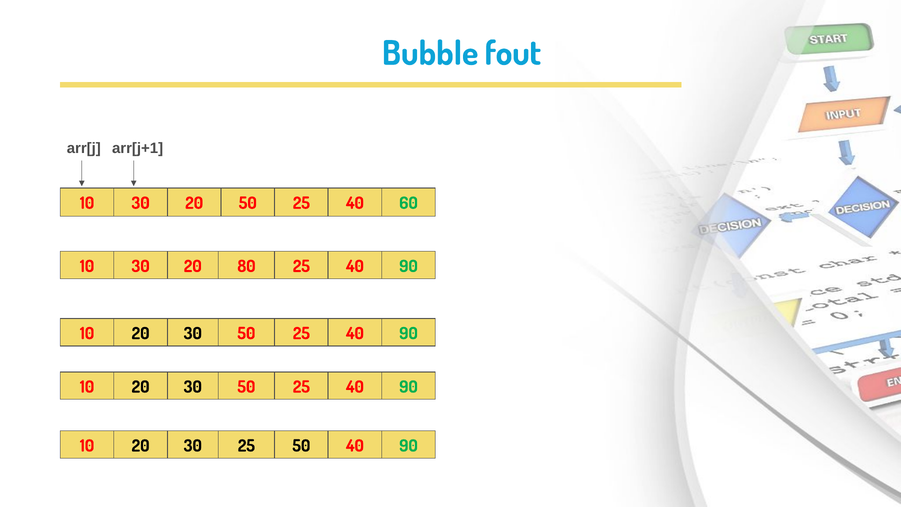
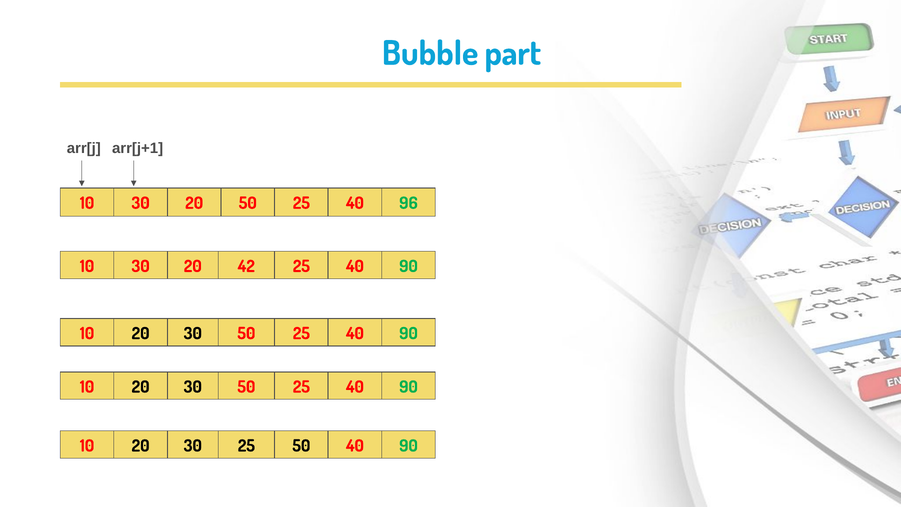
fout: fout -> part
60: 60 -> 96
80: 80 -> 42
